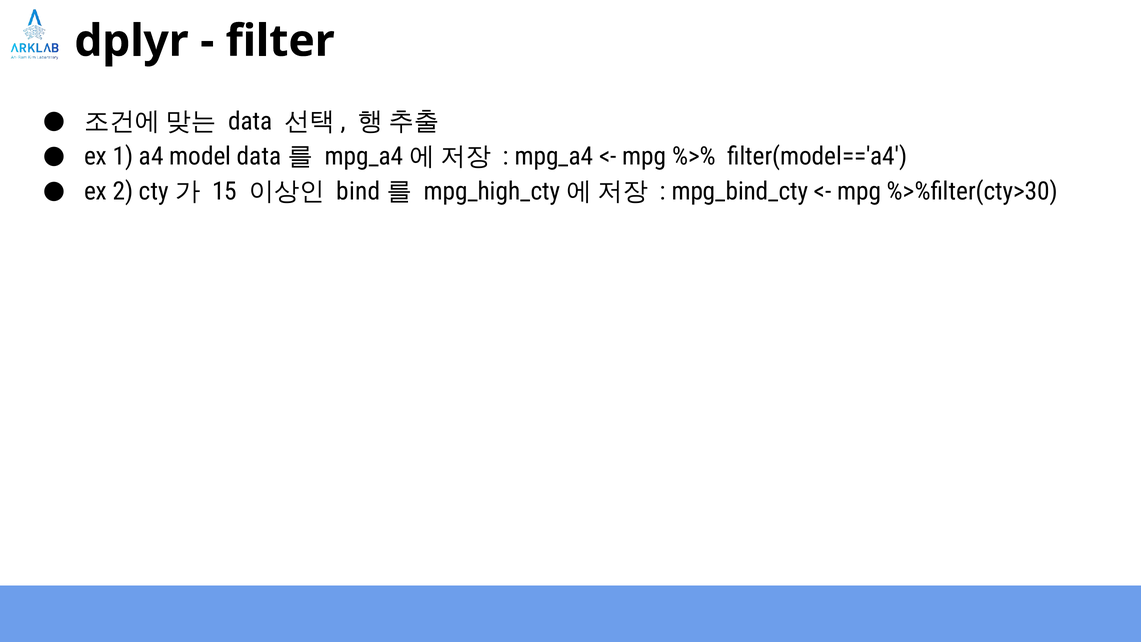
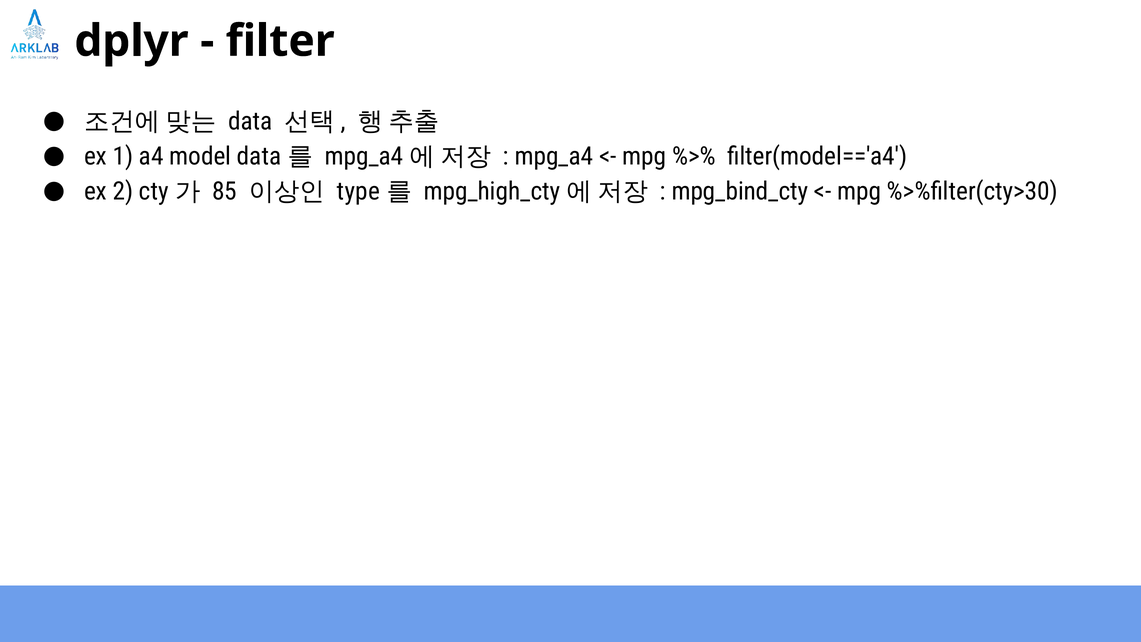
15: 15 -> 85
bind: bind -> type
